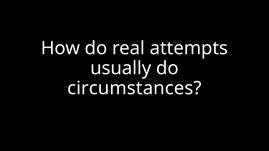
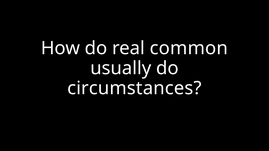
attempts: attempts -> common
